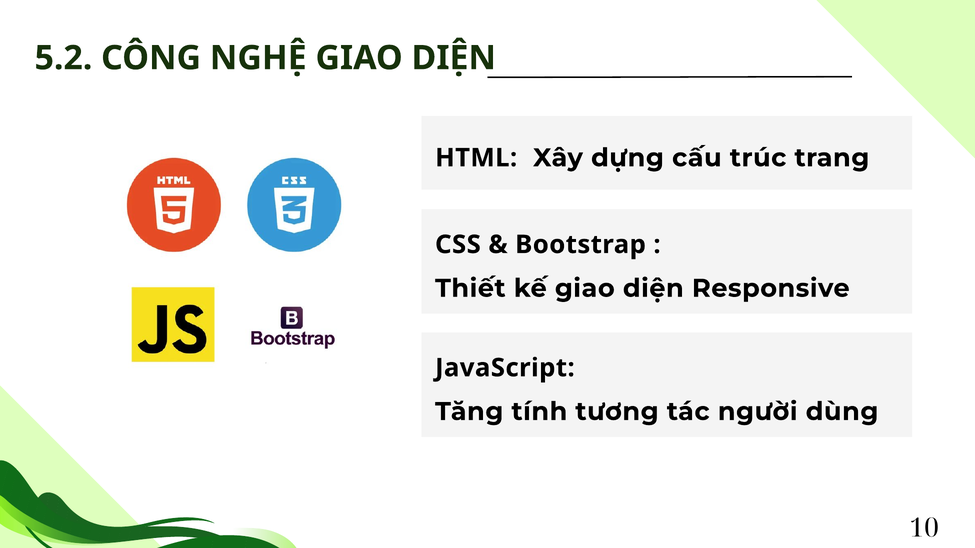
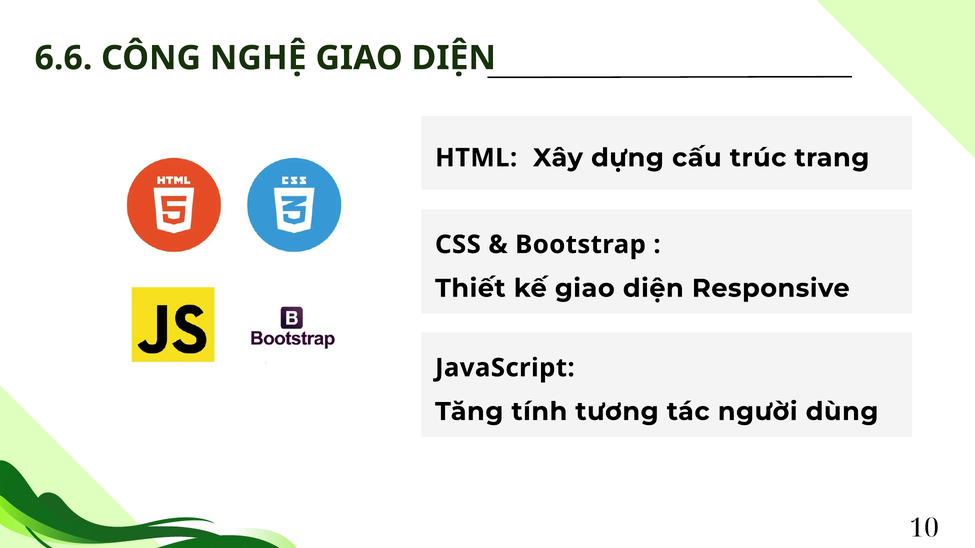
5.2: 5.2 -> 6.6
